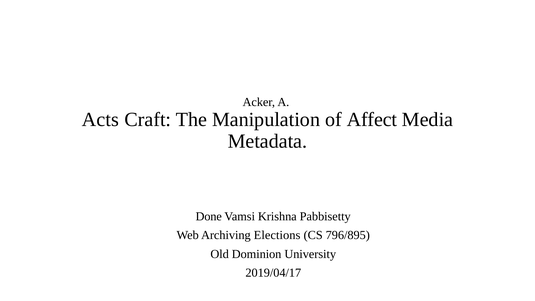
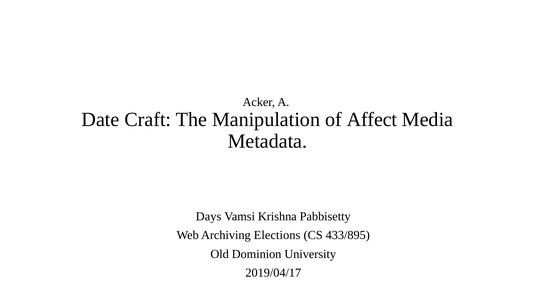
Acts: Acts -> Date
Done: Done -> Days
796/895: 796/895 -> 433/895
